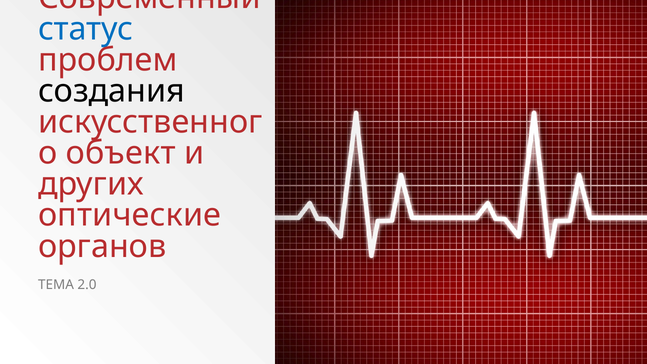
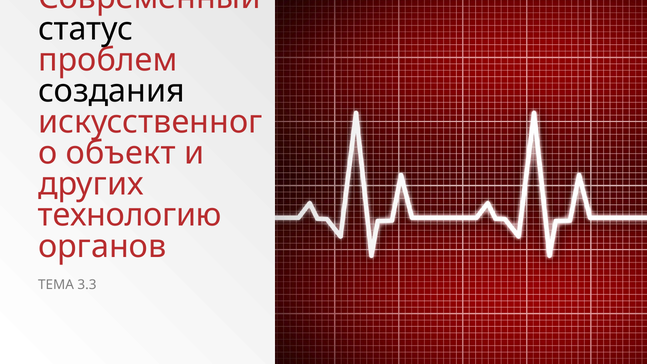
статус colour: blue -> black
оптические: оптические -> технологию
2.0: 2.0 -> 3.3
